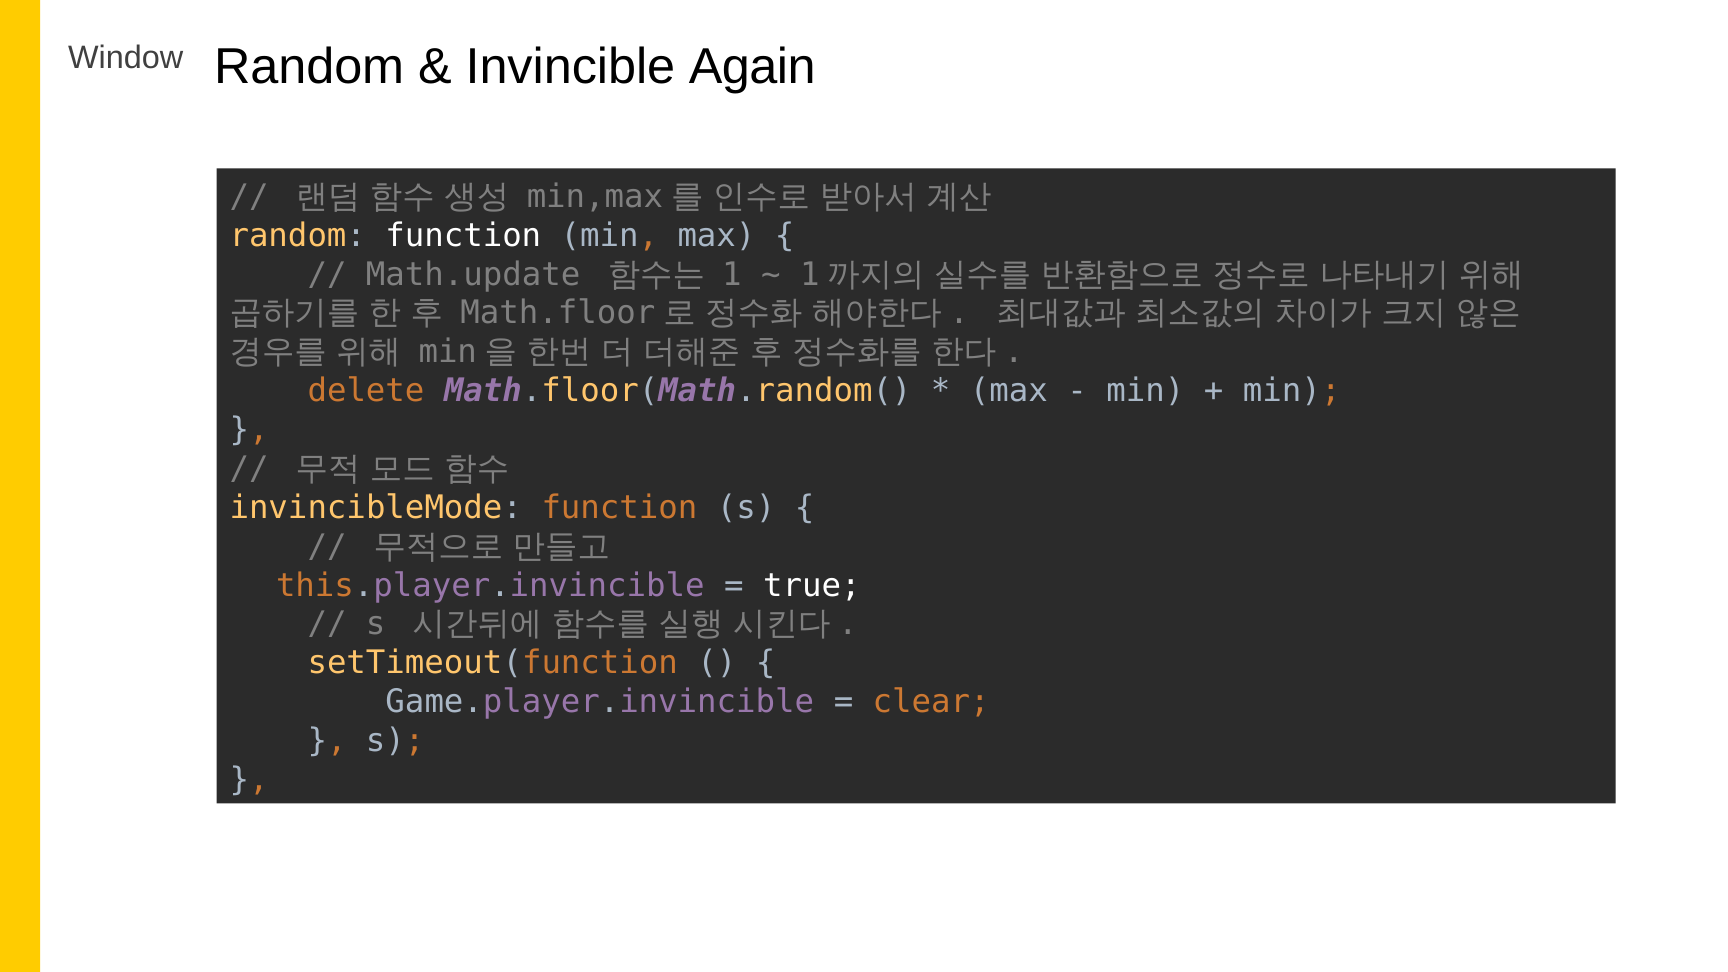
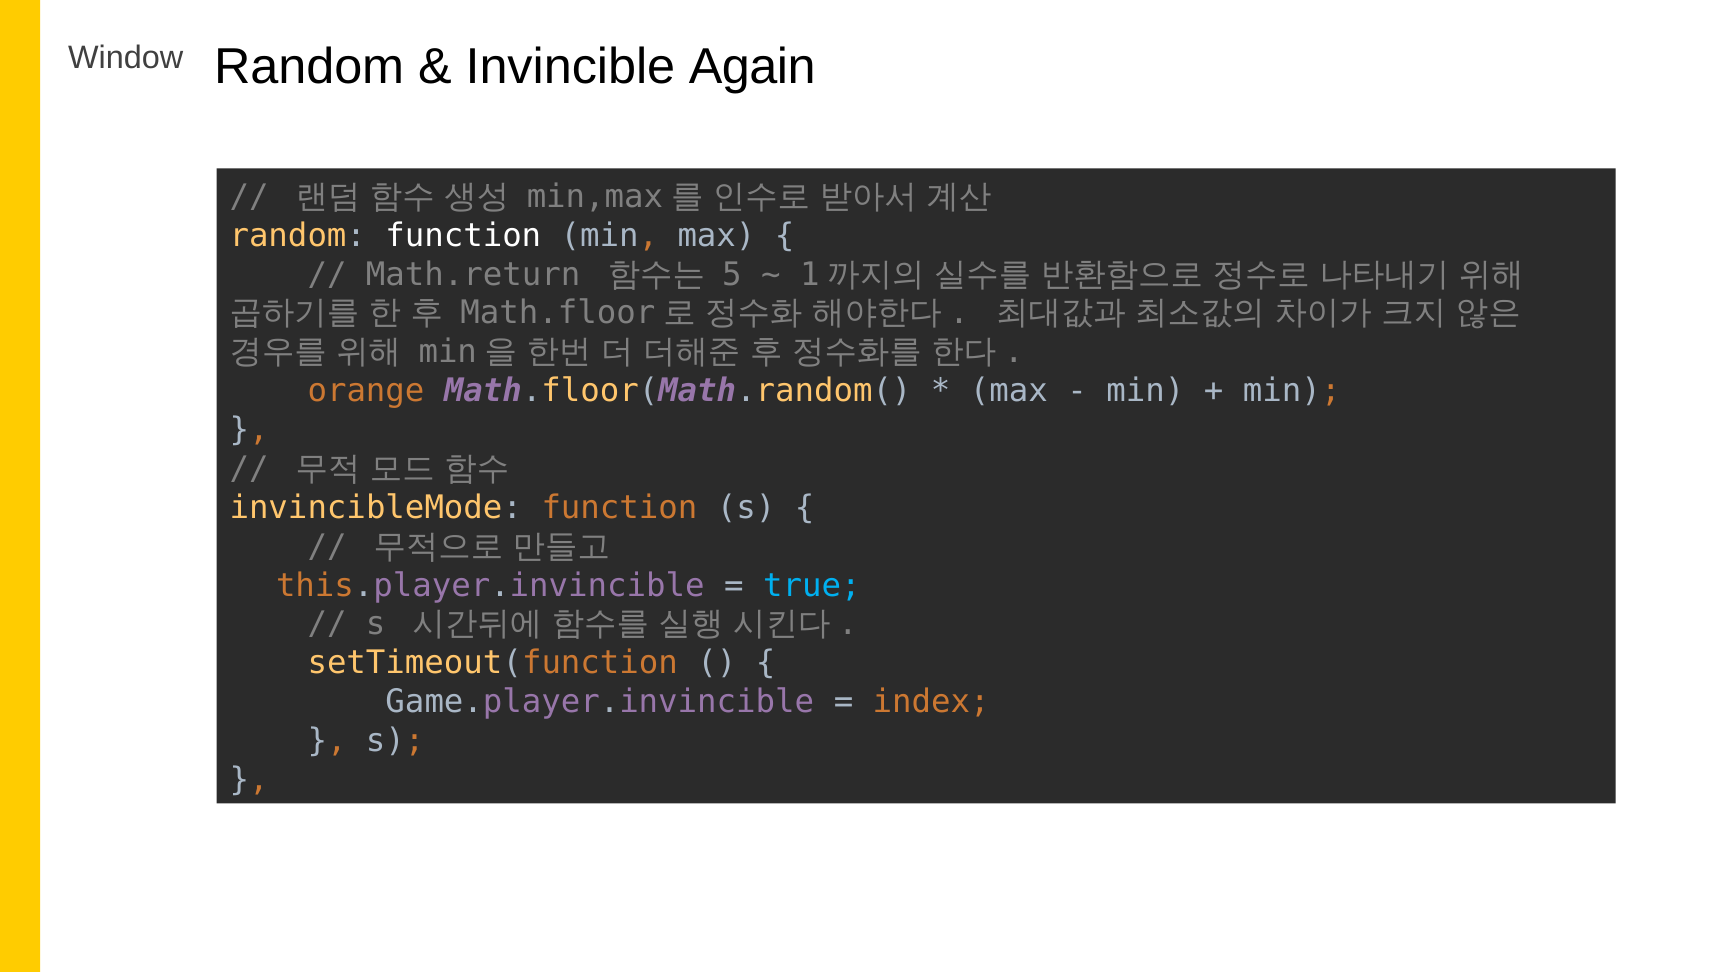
Math.update: Math.update -> Math.return
1: 1 -> 5
delete: delete -> orange
true colour: white -> light blue
clear: clear -> index
